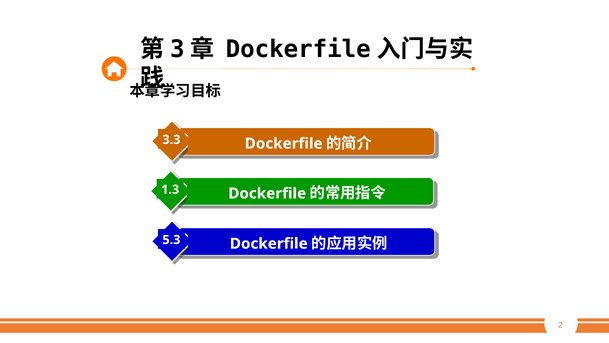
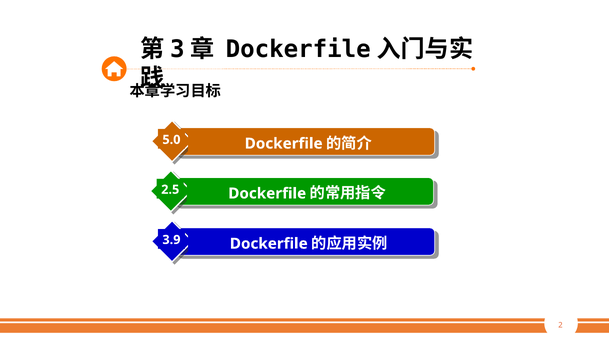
3.3: 3.3 -> 5.0
1.3: 1.3 -> 2.5
5.3: 5.3 -> 3.9
